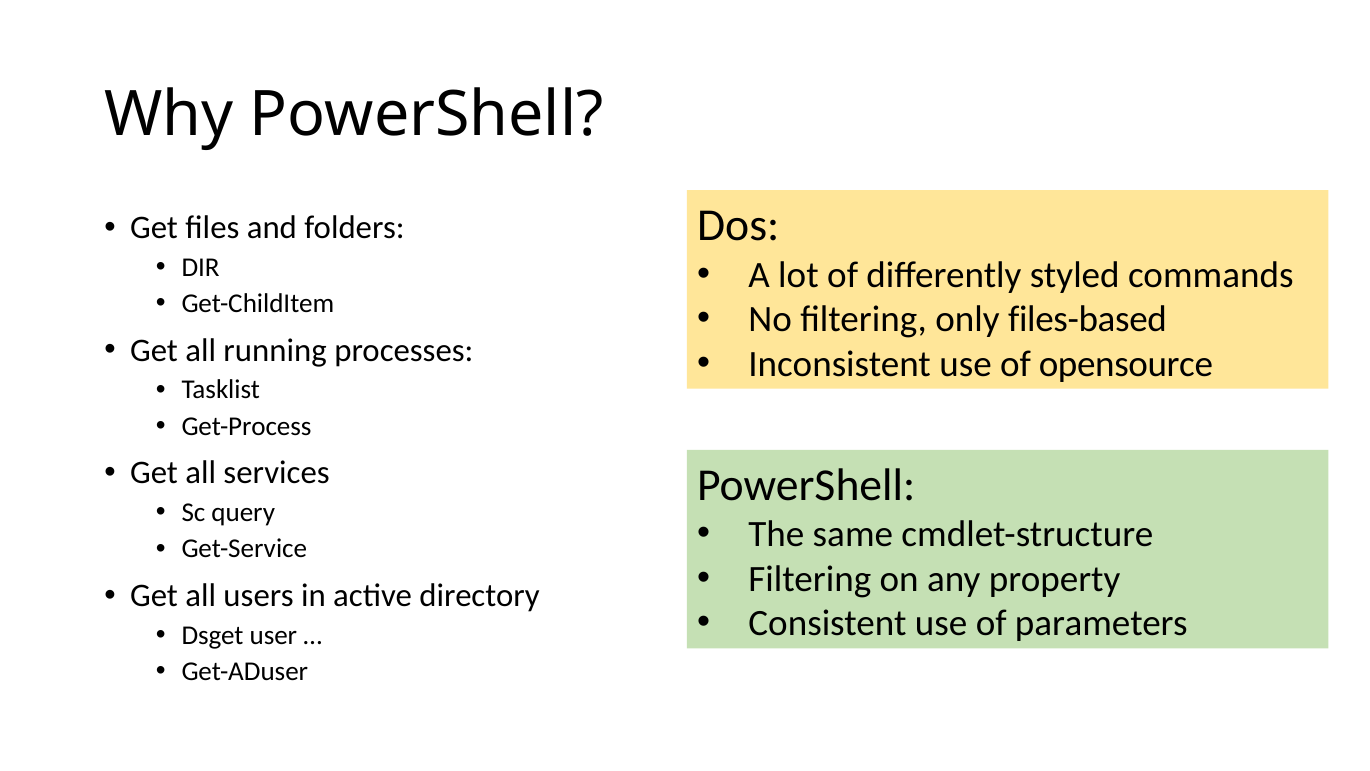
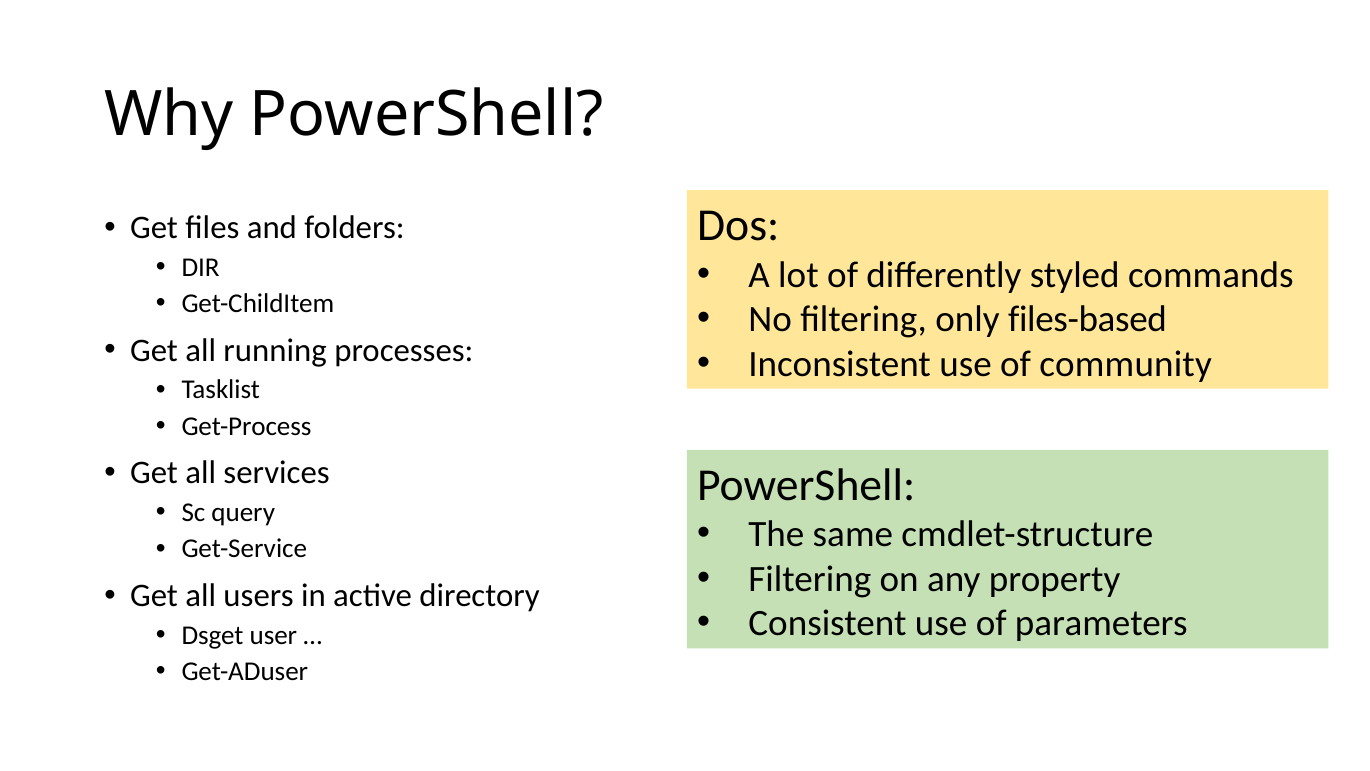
opensource: opensource -> community
